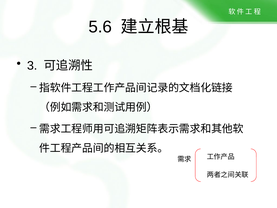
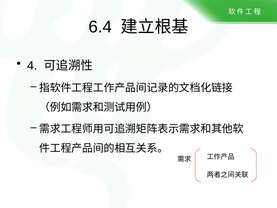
5.6: 5.6 -> 6.4
3: 3 -> 4
